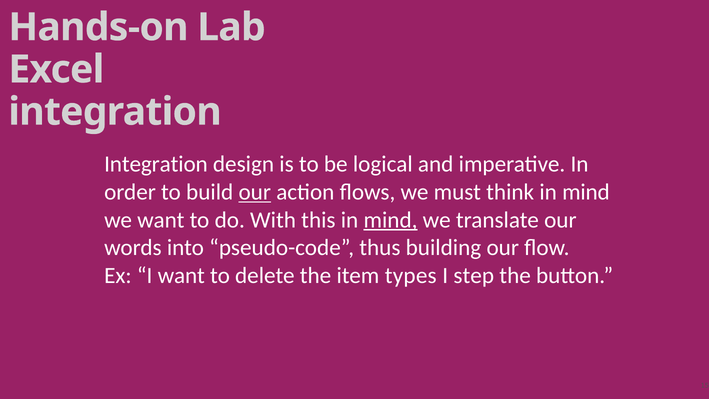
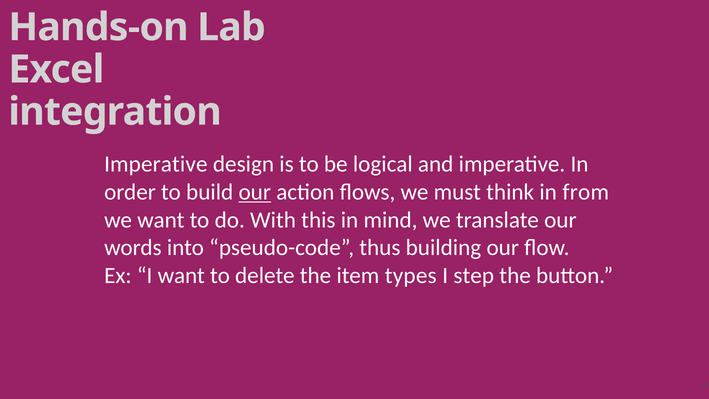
Integration at (156, 164): Integration -> Imperative
think in mind: mind -> from
mind at (390, 220) underline: present -> none
